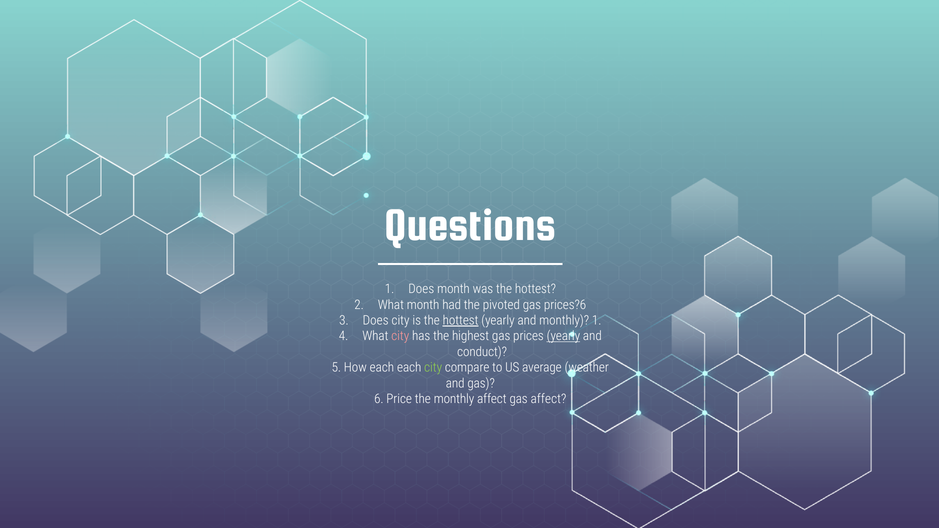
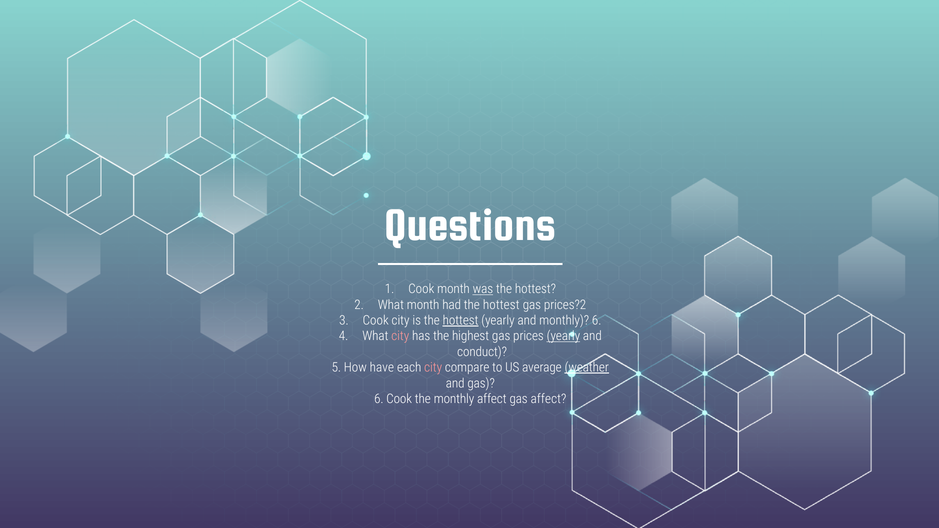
Does at (421, 289): Does -> Cook
was underline: none -> present
had the pivoted: pivoted -> hottest
prices?6: prices?6 -> prices?2
Does at (376, 321): Does -> Cook
monthly 1: 1 -> 6
How each: each -> have
city at (433, 368) colour: light green -> pink
weather underline: none -> present
6 Price: Price -> Cook
